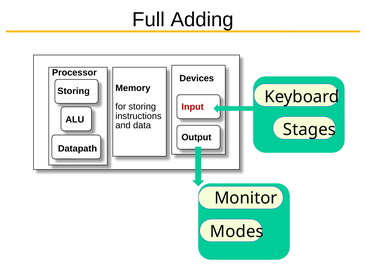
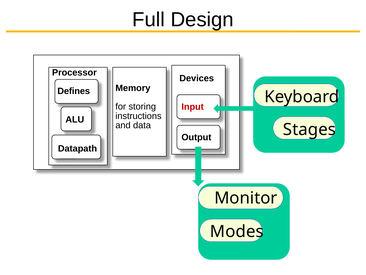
Adding: Adding -> Design
Storing at (74, 91): Storing -> Defines
